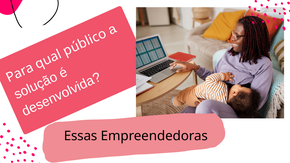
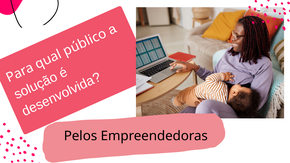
Essas: Essas -> Pelos
